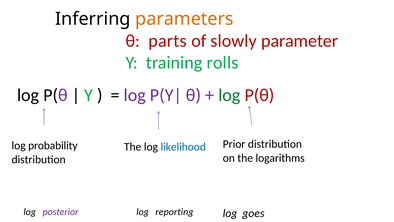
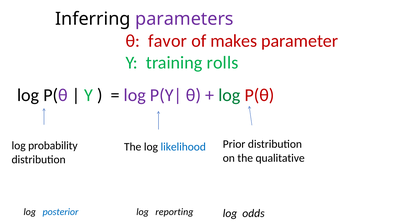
parameters colour: orange -> purple
parts: parts -> favor
slowly: slowly -> makes
logarithms: logarithms -> qualitative
posterior colour: purple -> blue
goes: goes -> odds
